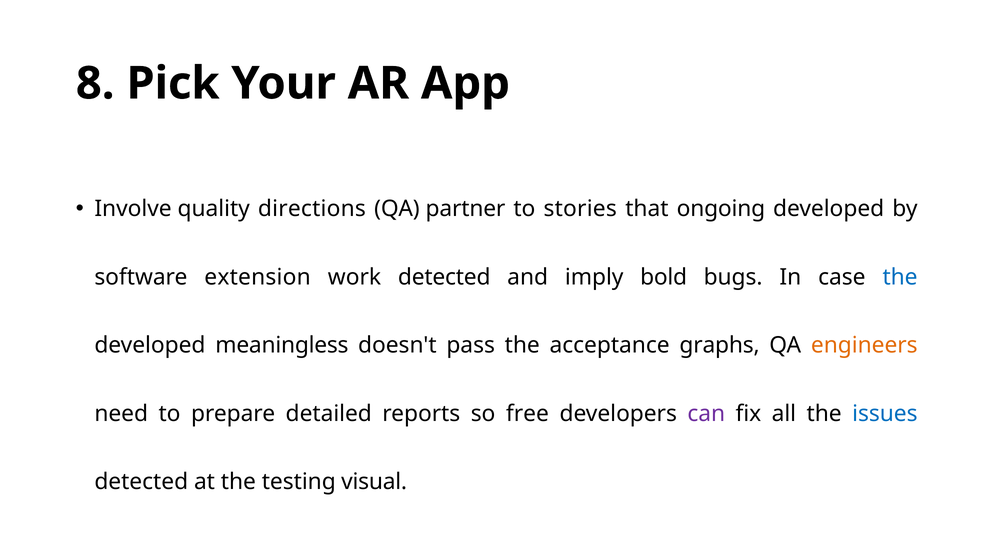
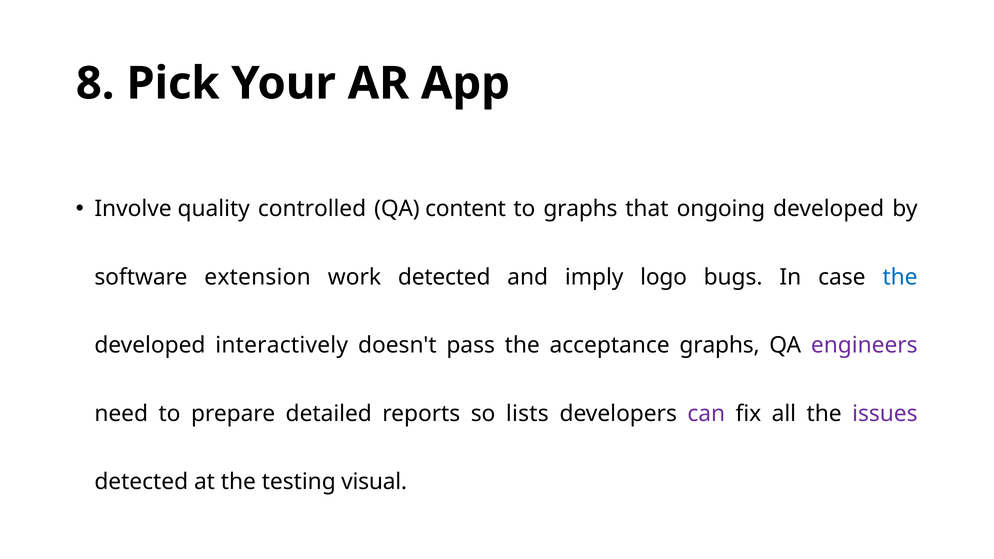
directions: directions -> controlled
partner: partner -> content
to stories: stories -> graphs
bold: bold -> logo
meaningless: meaningless -> interactively
engineers colour: orange -> purple
free: free -> lists
issues colour: blue -> purple
